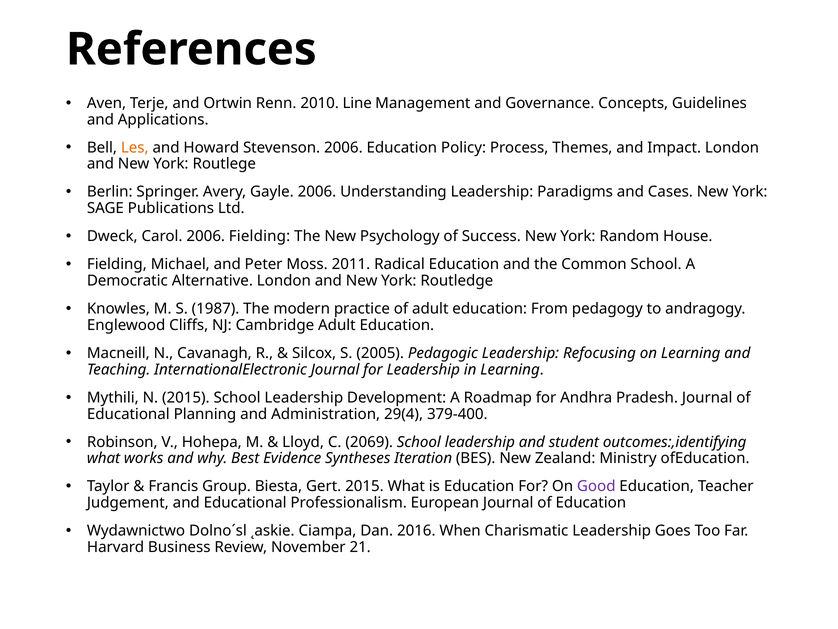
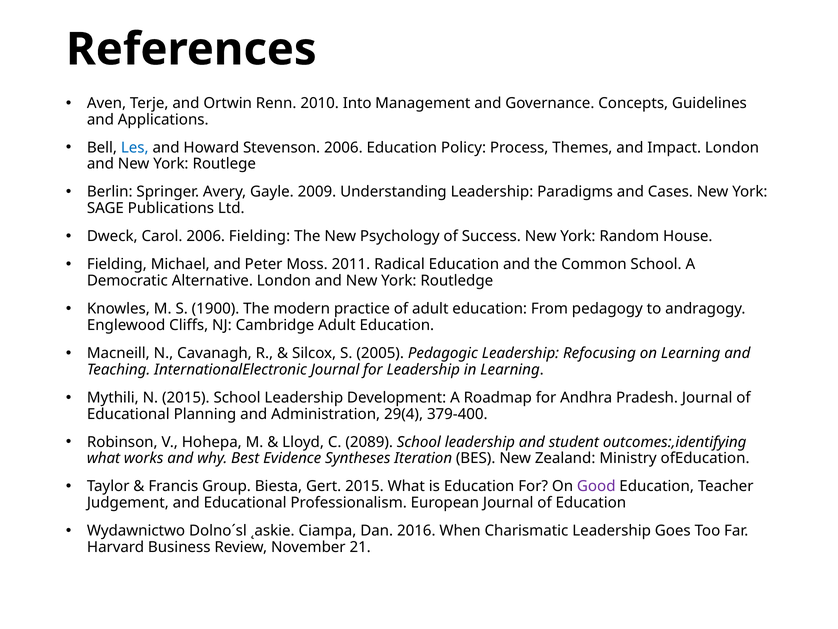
Line: Line -> Into
Les colour: orange -> blue
Gayle 2006: 2006 -> 2009
1987: 1987 -> 1900
2069: 2069 -> 2089
